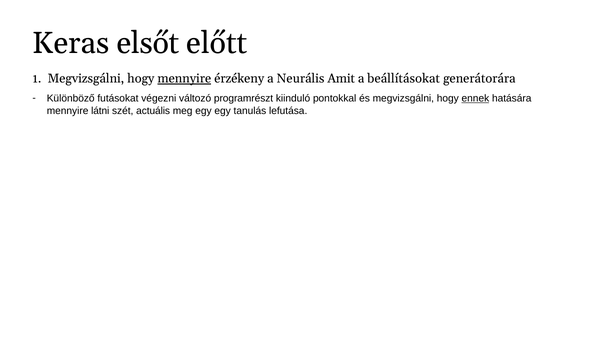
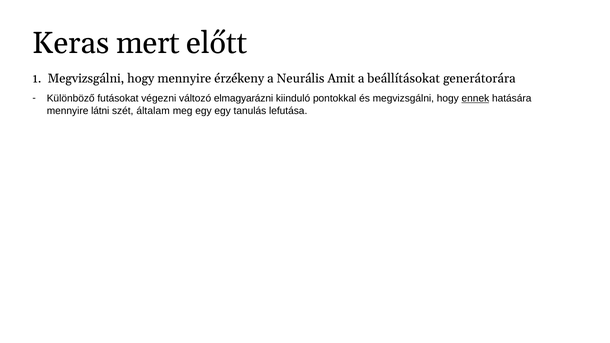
elsőt: elsőt -> mert
mennyire at (184, 79) underline: present -> none
programrészt: programrészt -> elmagyarázni
actuális: actuális -> általam
